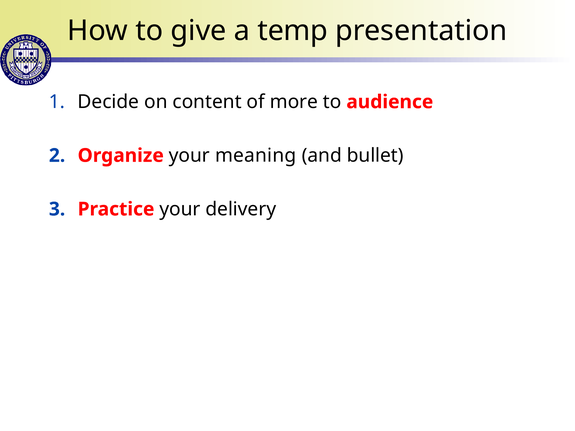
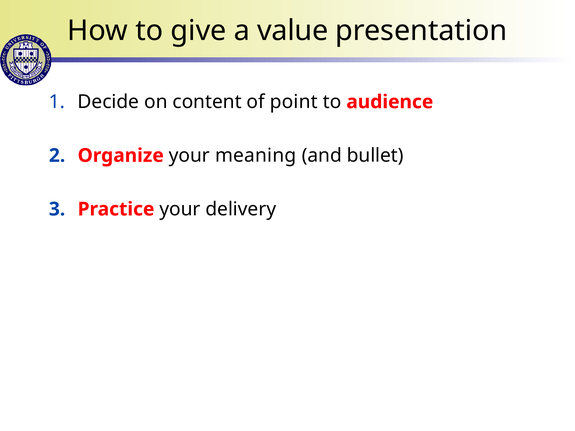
temp: temp -> value
more: more -> point
